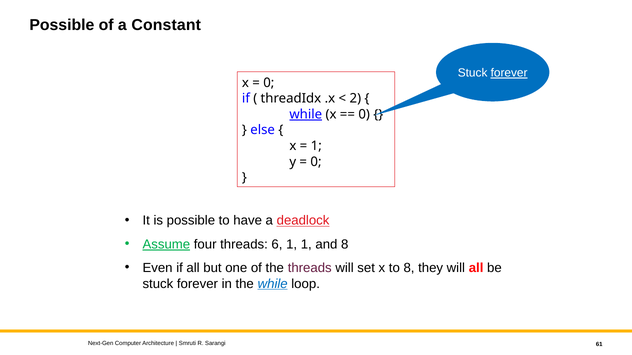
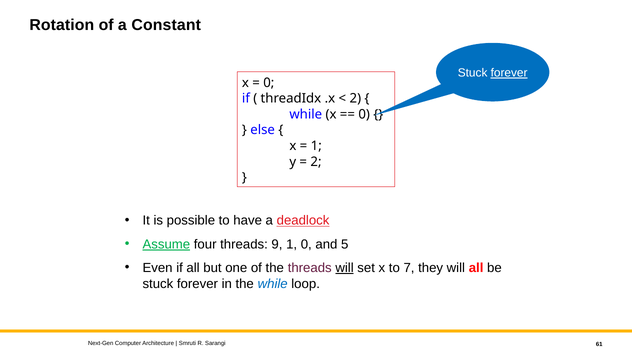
Possible at (62, 25): Possible -> Rotation
while at (306, 115) underline: present -> none
0 at (316, 162): 0 -> 2
6: 6 -> 9
1 1: 1 -> 0
and 8: 8 -> 5
will at (345, 268) underline: none -> present
to 8: 8 -> 7
while at (273, 284) underline: present -> none
